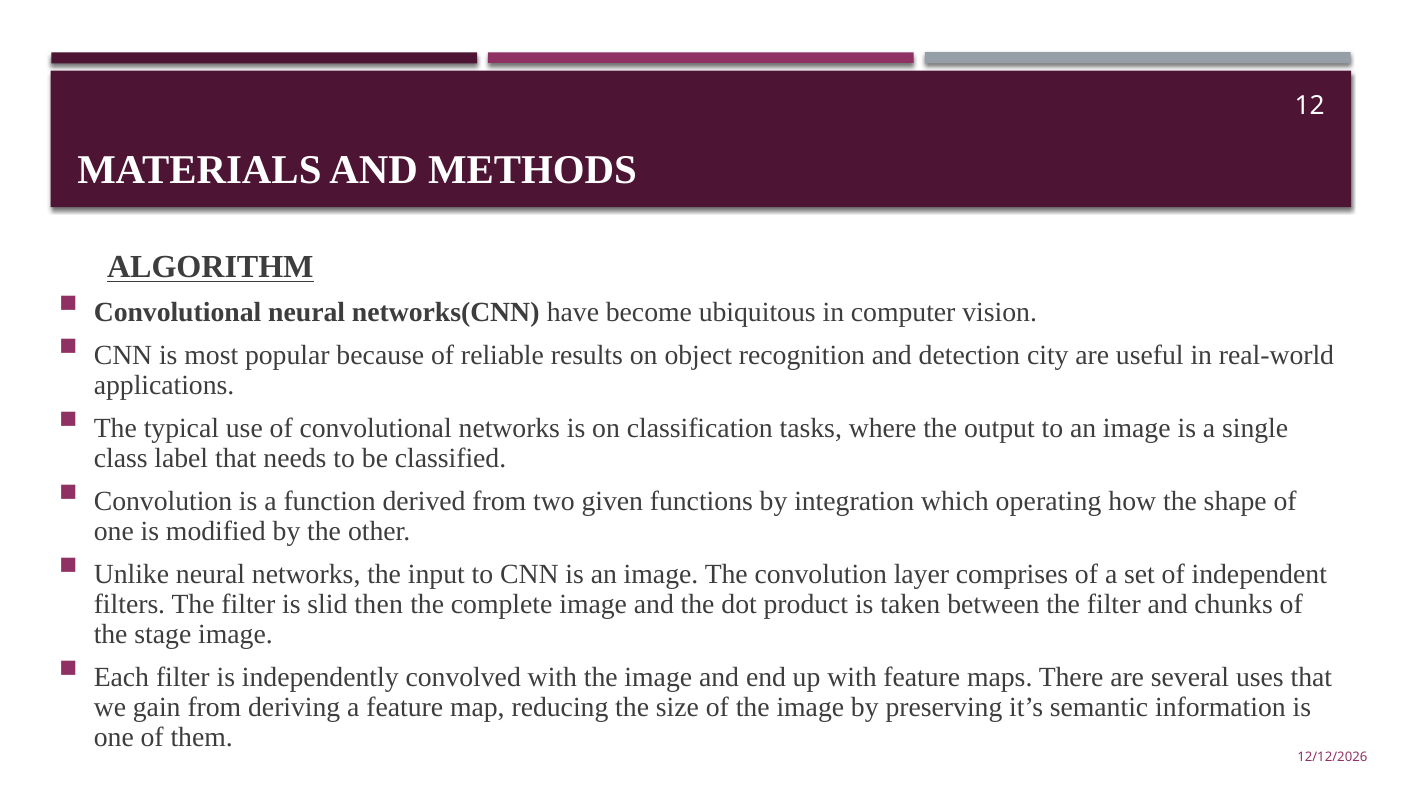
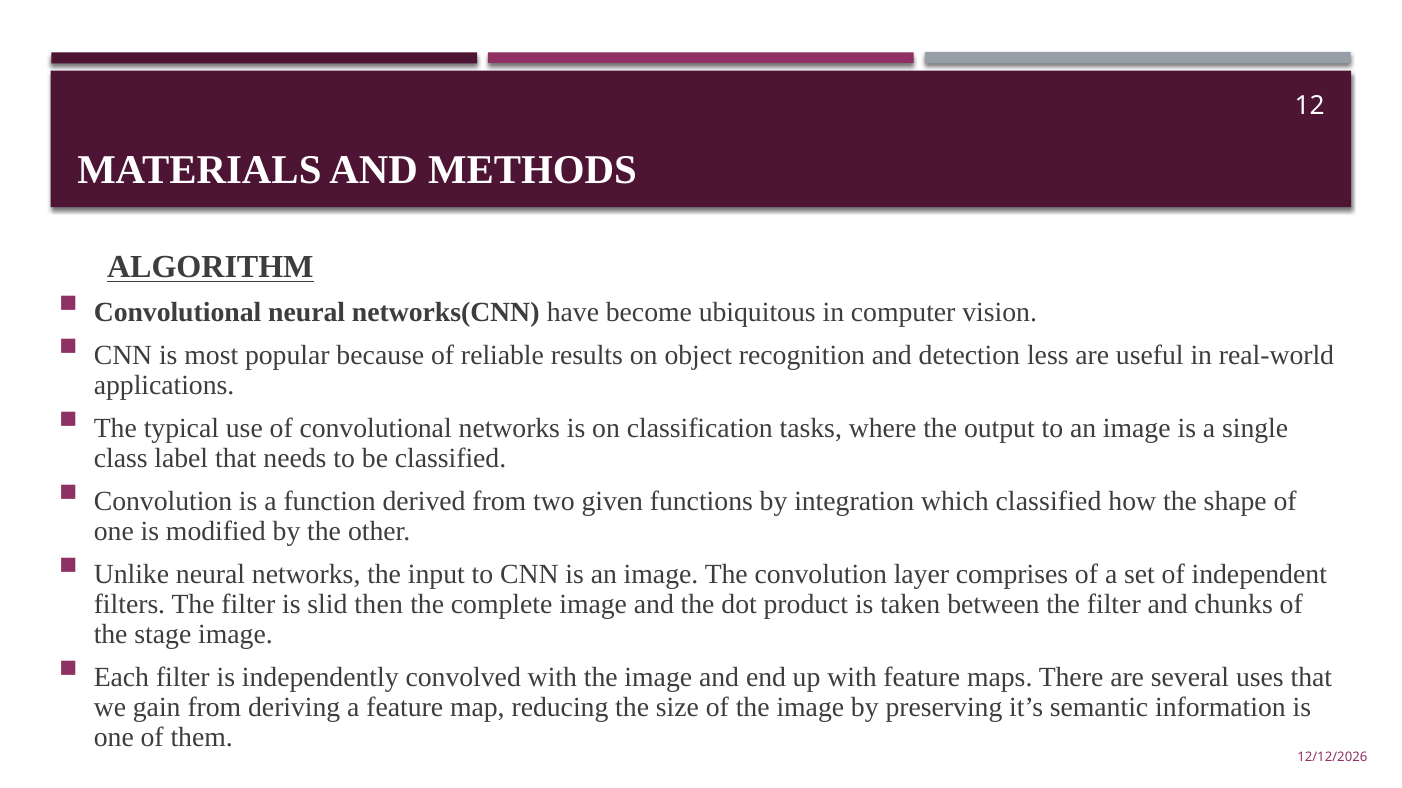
city: city -> less
which operating: operating -> classified
